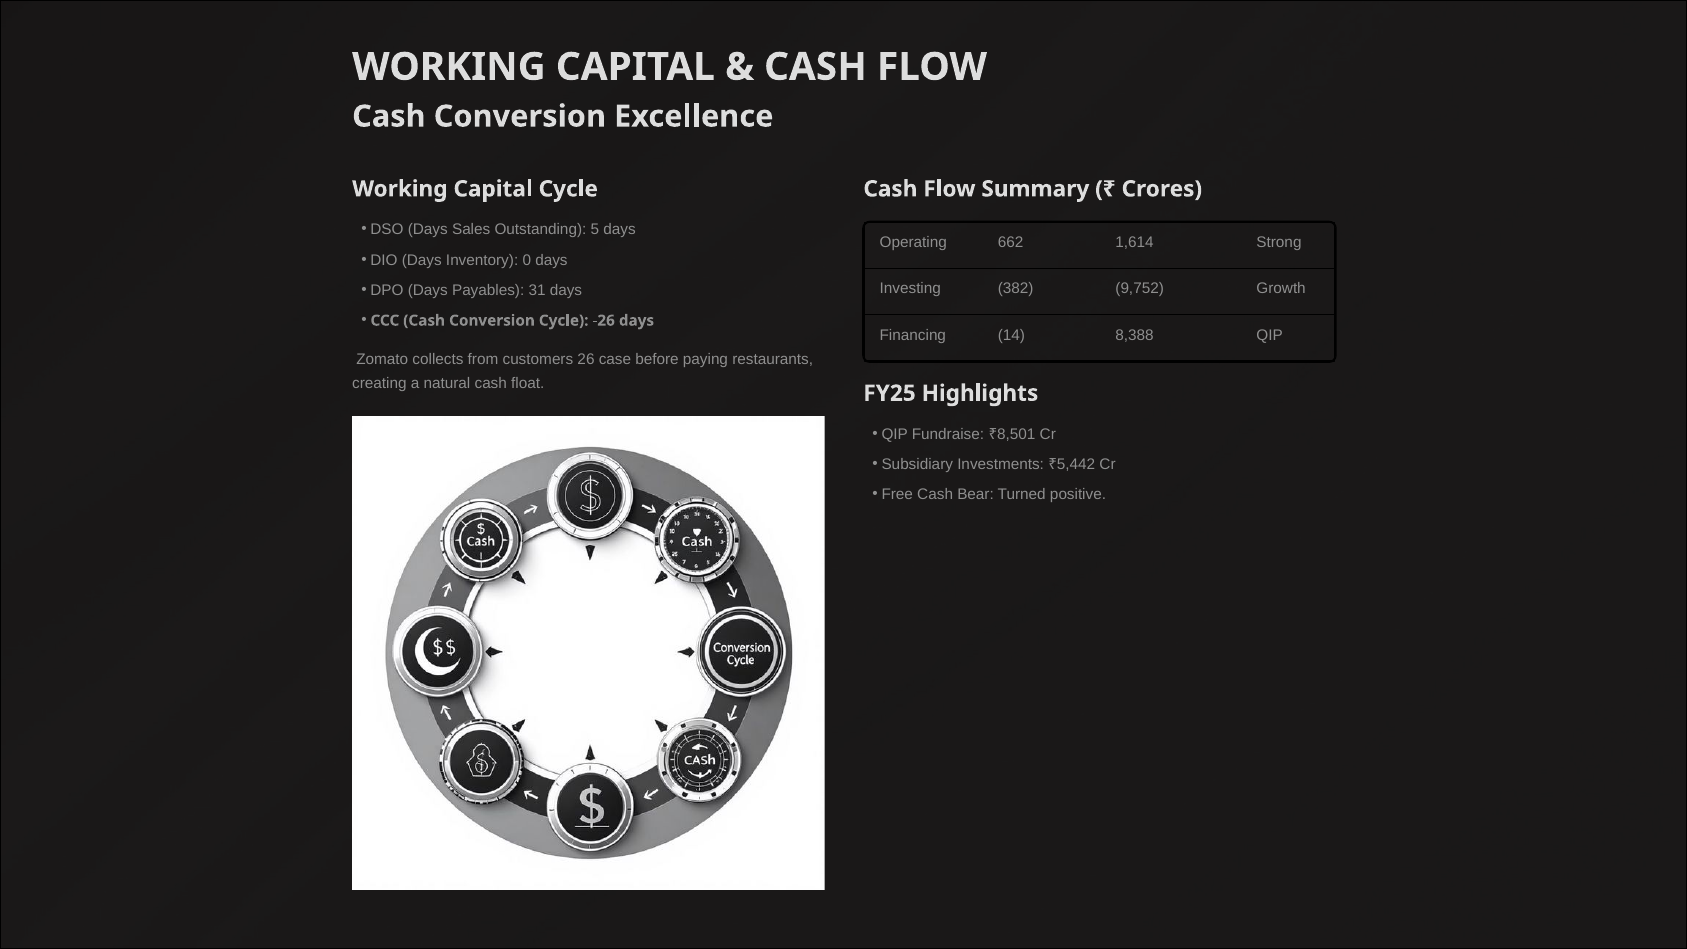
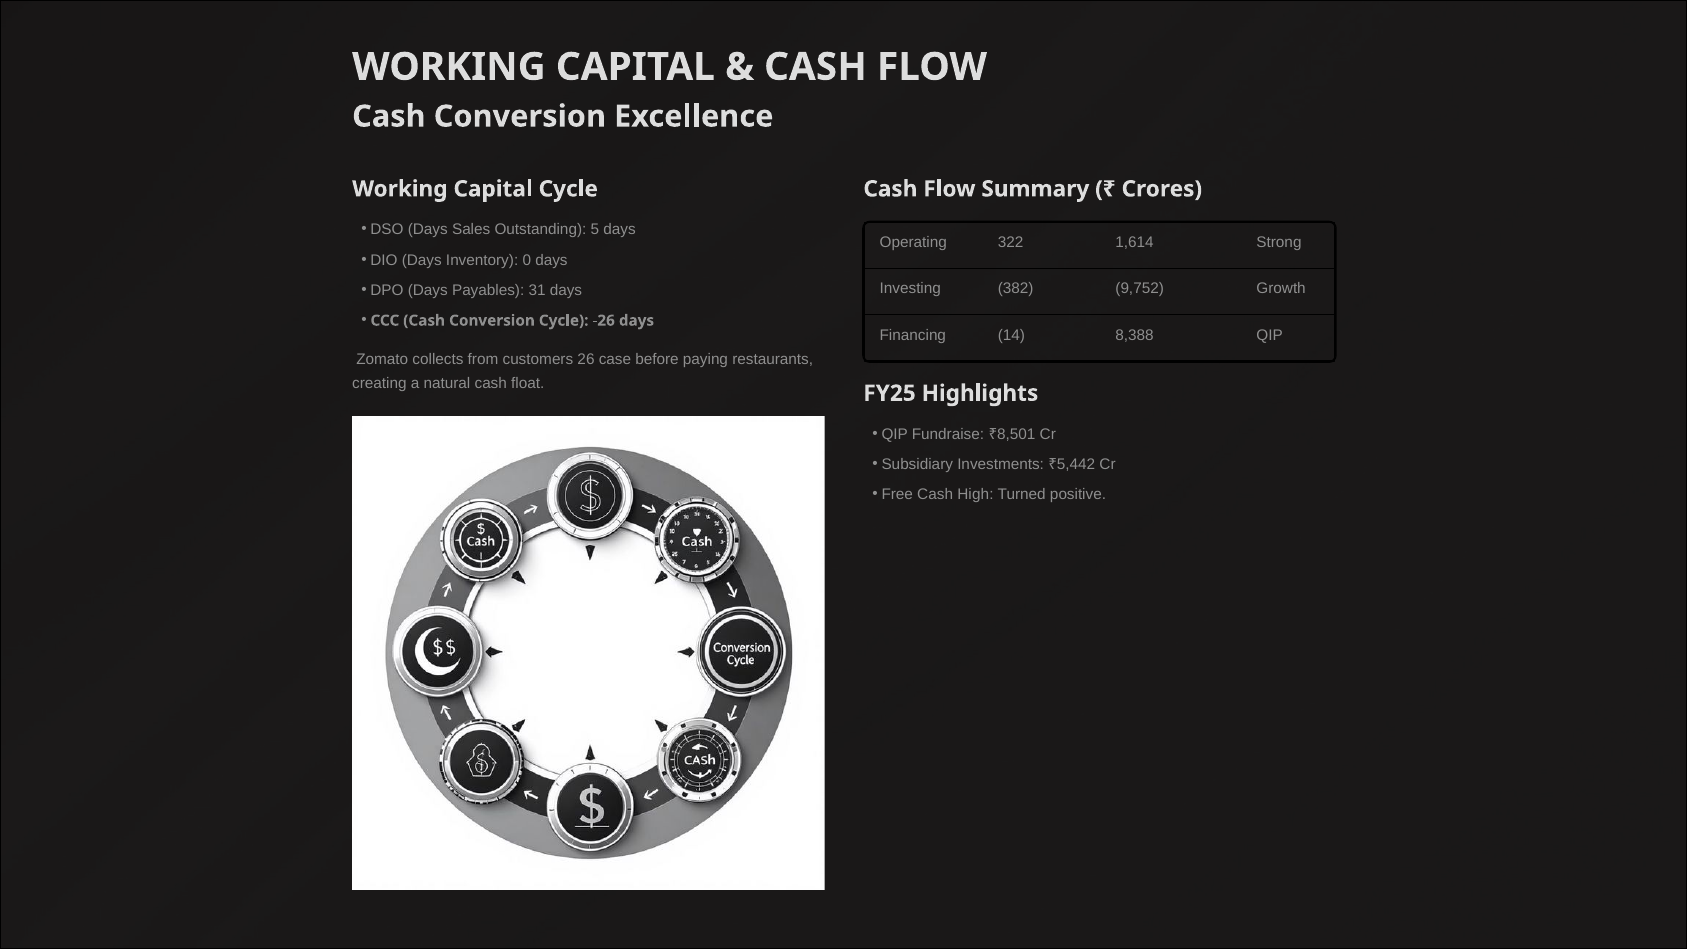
662: 662 -> 322
Bear: Bear -> High
